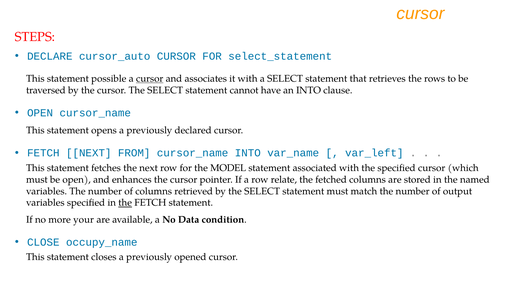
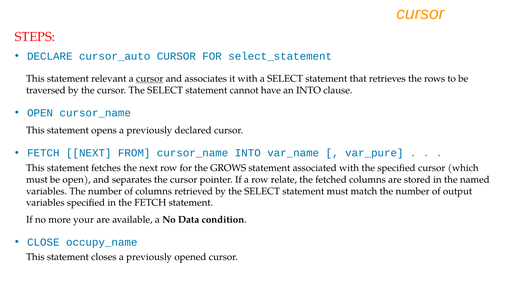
possible: possible -> relevant
var_left: var_left -> var_pure
MODEL: MODEL -> GROWS
enhances: enhances -> separates
the at (125, 203) underline: present -> none
